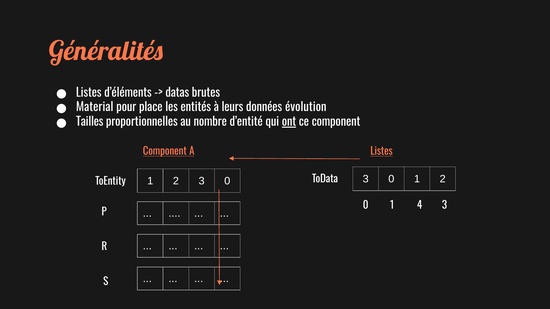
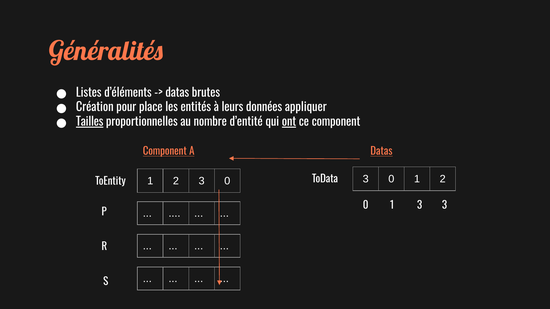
Material: Material -> Création
évolution: évolution -> appliquer
Tailles underline: none -> present
A Listes: Listes -> Datas
1 4: 4 -> 3
